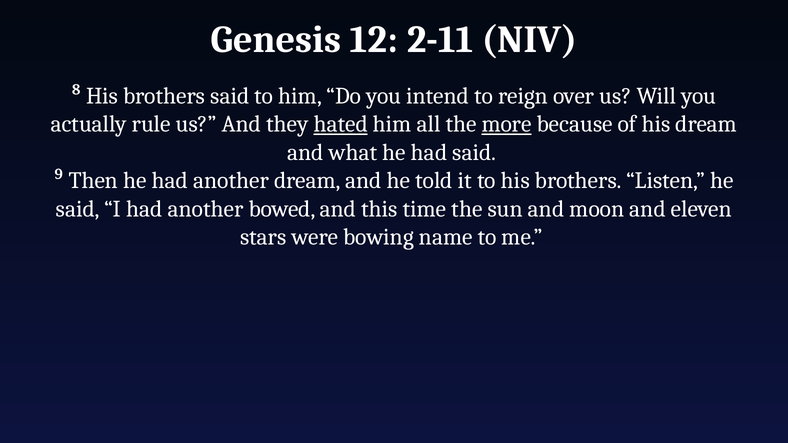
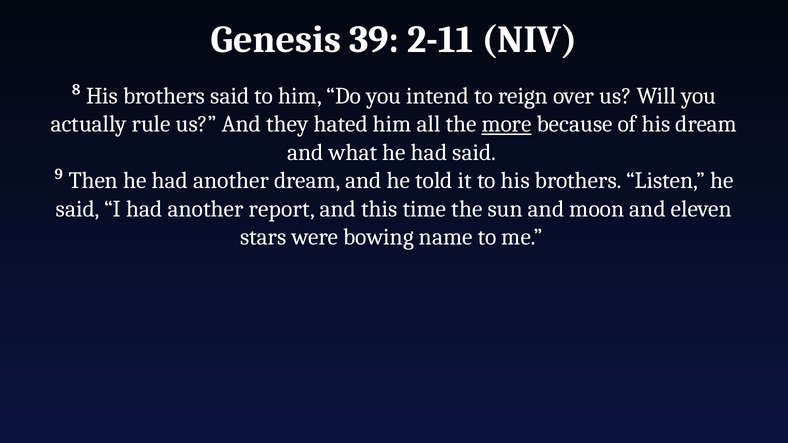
12: 12 -> 39
hated underline: present -> none
bowed: bowed -> report
